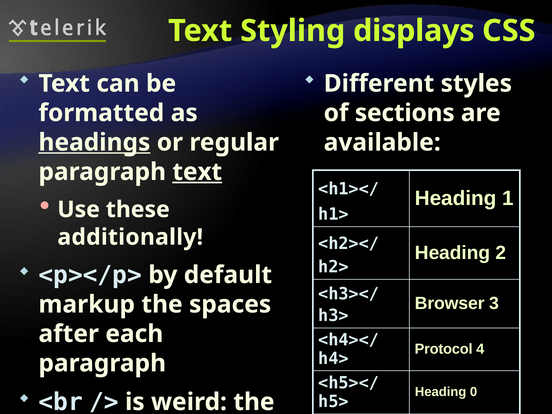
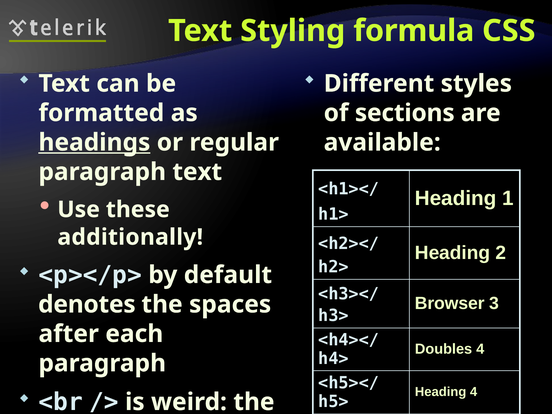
displays: displays -> formula
text at (197, 172) underline: present -> none
markup: markup -> denotes
Protocol: Protocol -> Doubles
Heading 0: 0 -> 4
